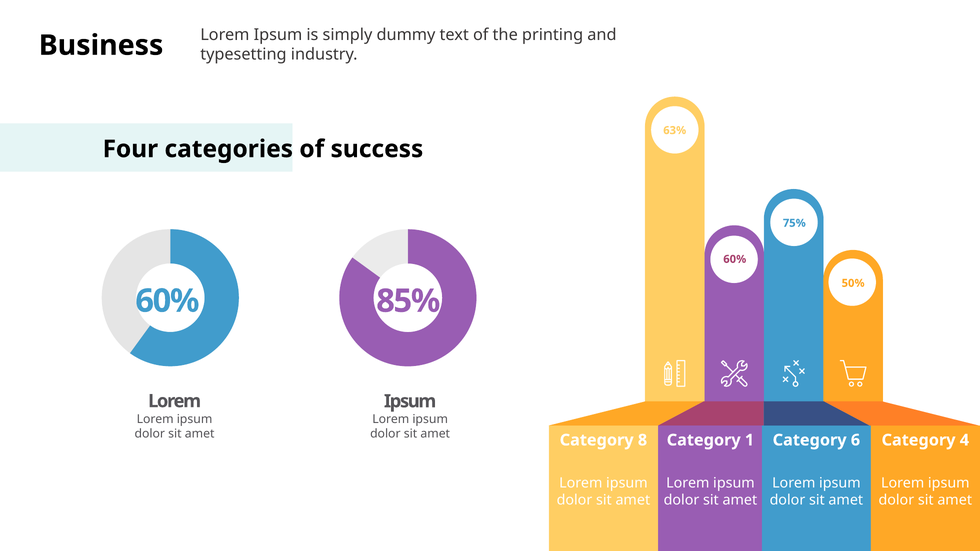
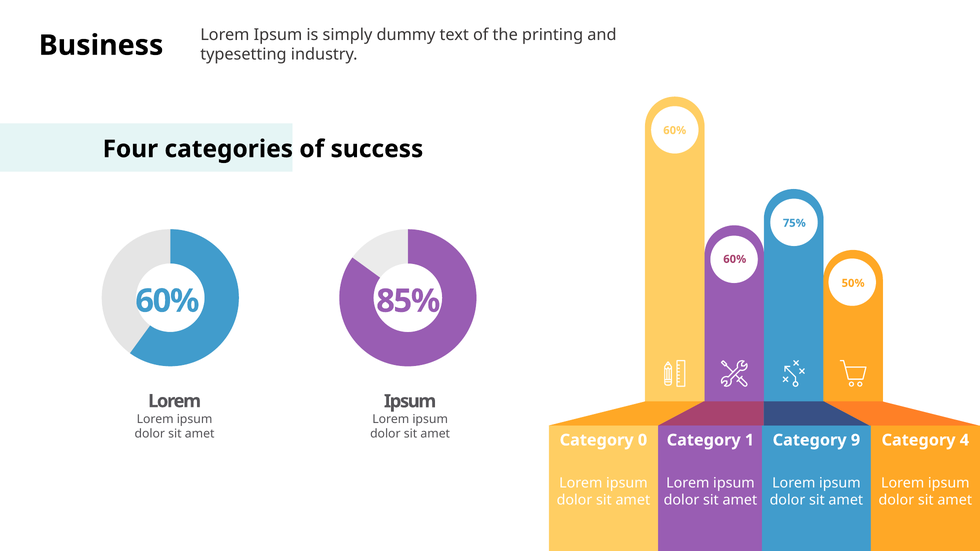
63% at (675, 130): 63% -> 60%
8: 8 -> 0
6: 6 -> 9
